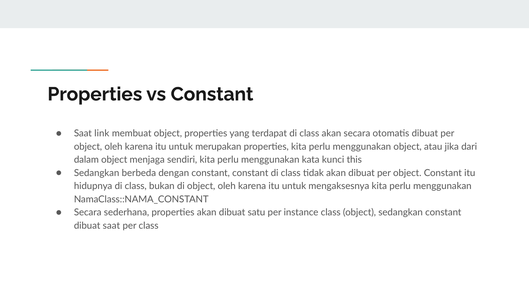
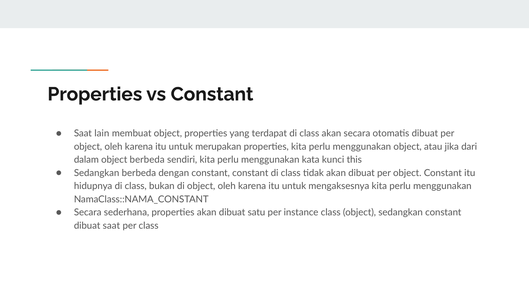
link: link -> lain
object menjaga: menjaga -> berbeda
